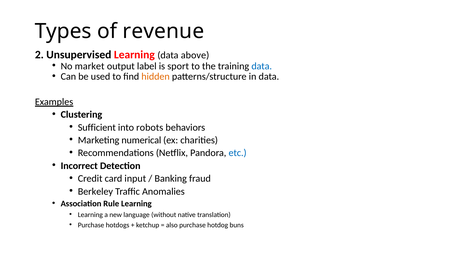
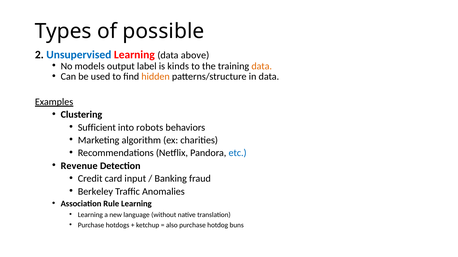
revenue: revenue -> possible
Unsupervised colour: black -> blue
market: market -> models
sport: sport -> kinds
data at (262, 66) colour: blue -> orange
numerical: numerical -> algorithm
Incorrect: Incorrect -> Revenue
